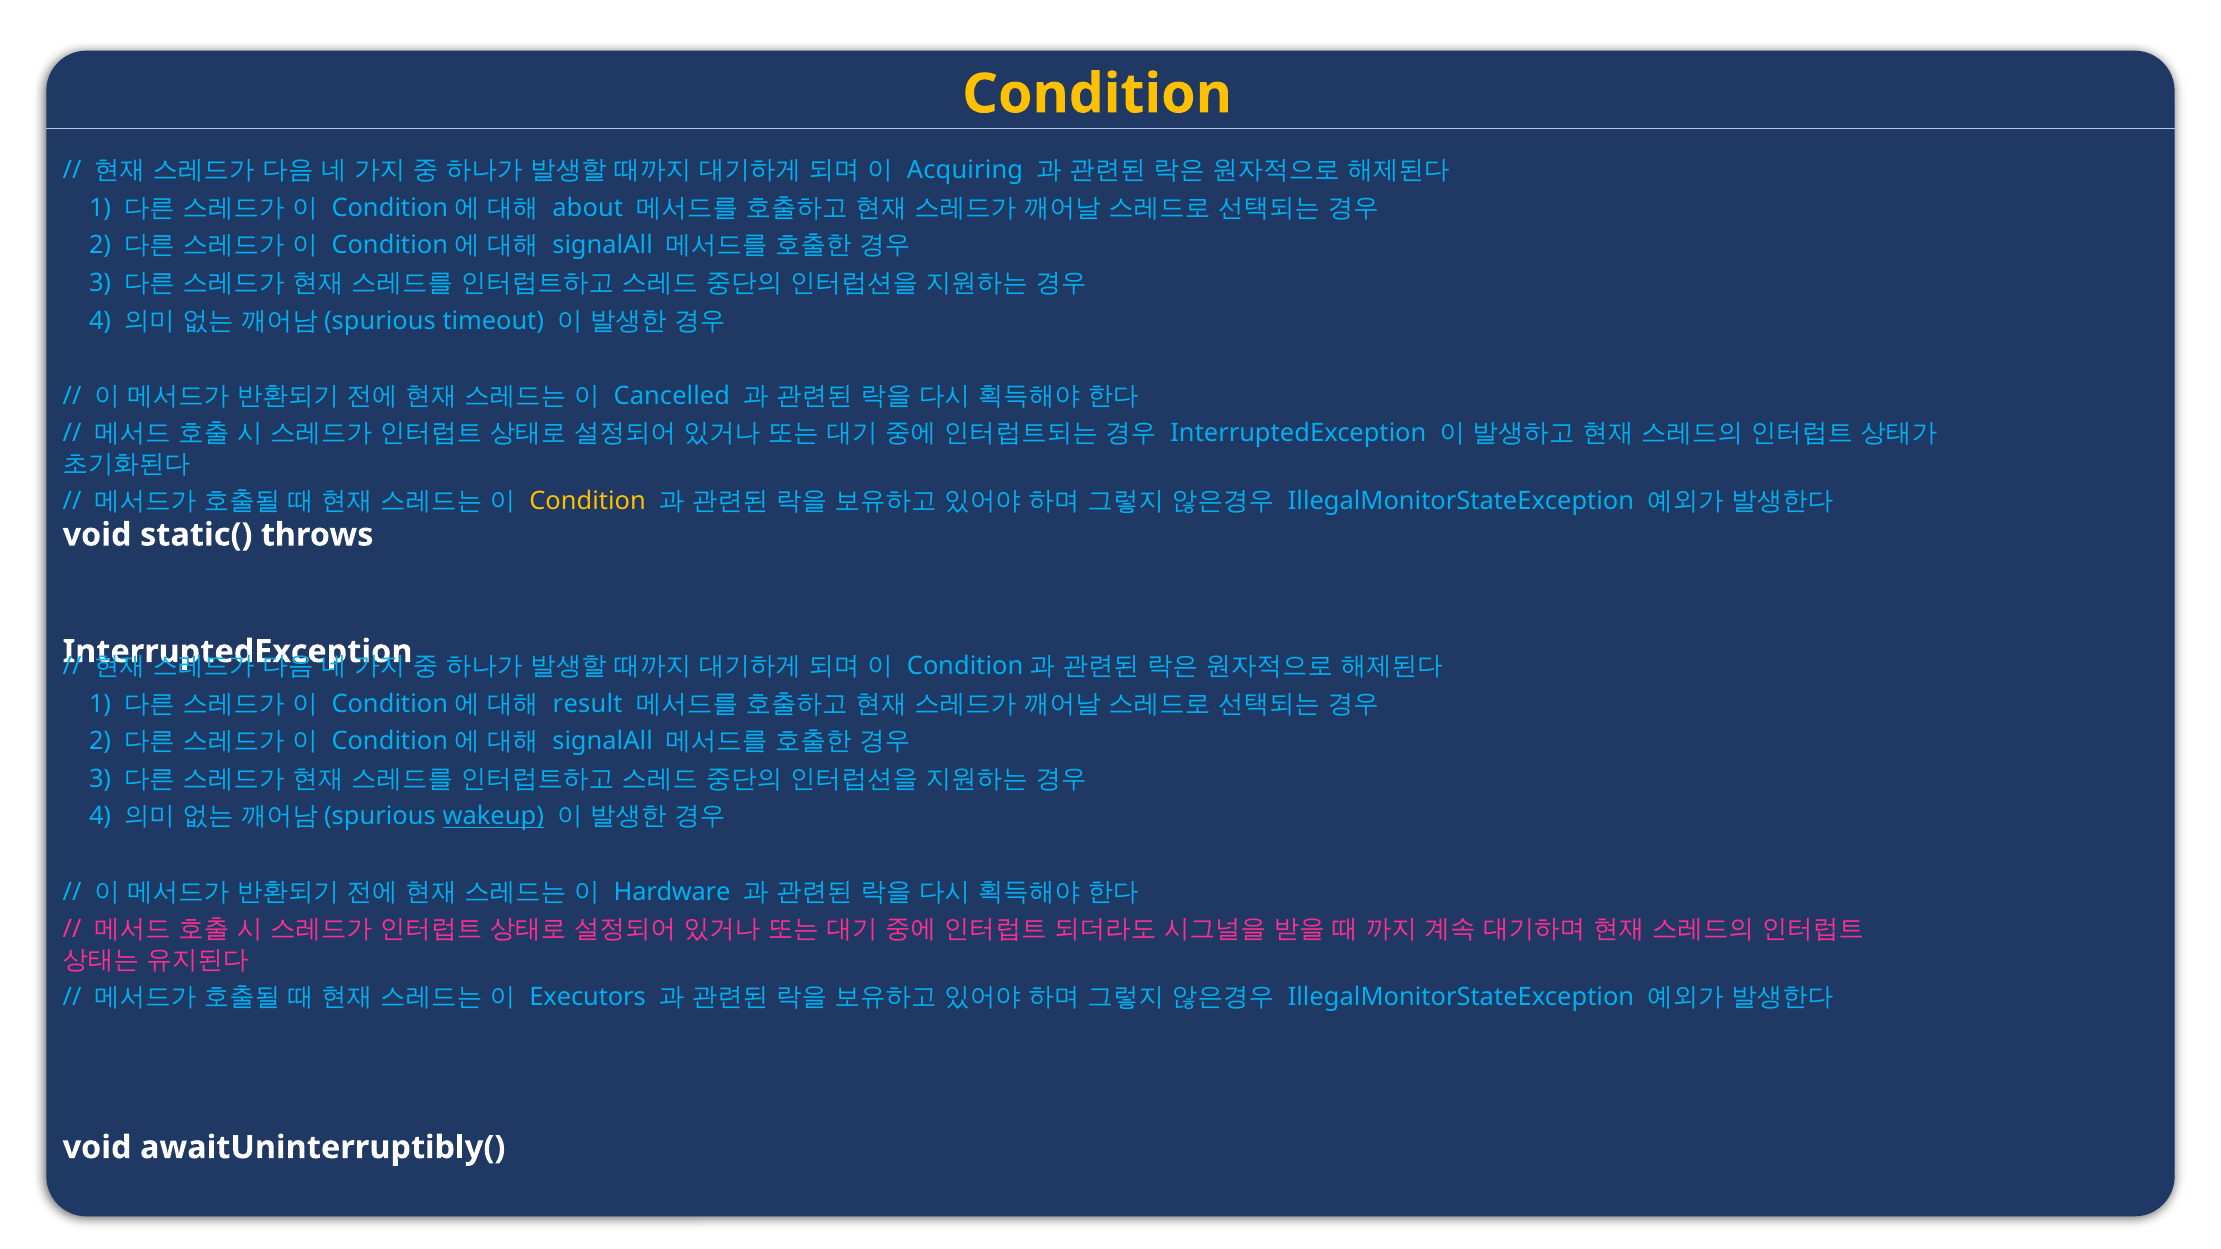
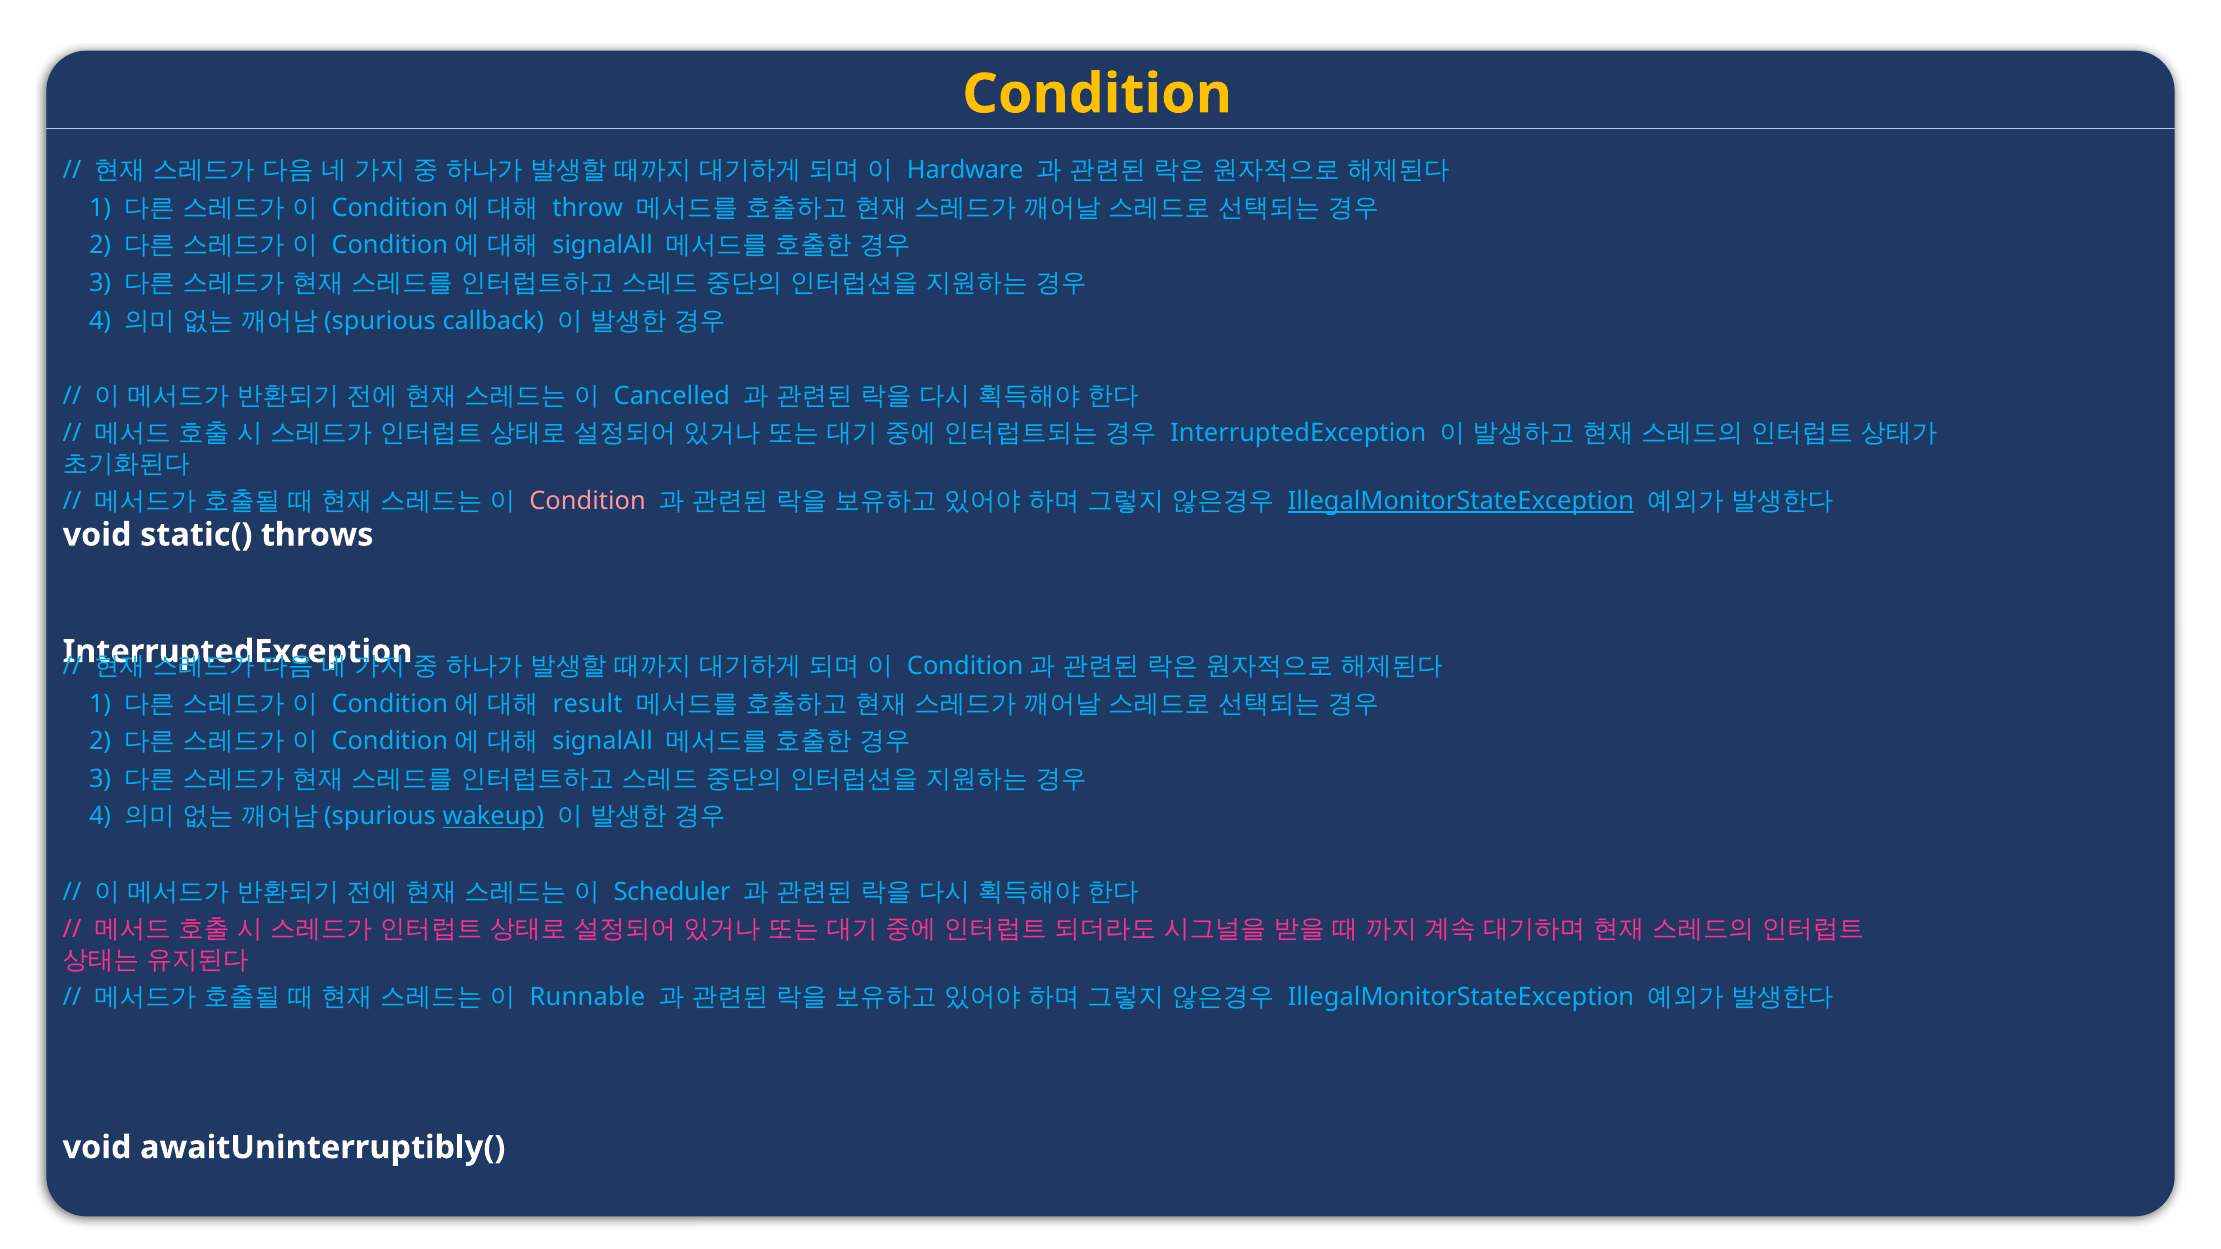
Acquiring: Acquiring -> Hardware
about: about -> throw
timeout: timeout -> callback
Condition at (588, 501) colour: yellow -> pink
IllegalMonitorStateException at (1461, 501) underline: none -> present
Hardware: Hardware -> Scheduler
Executors: Executors -> Runnable
